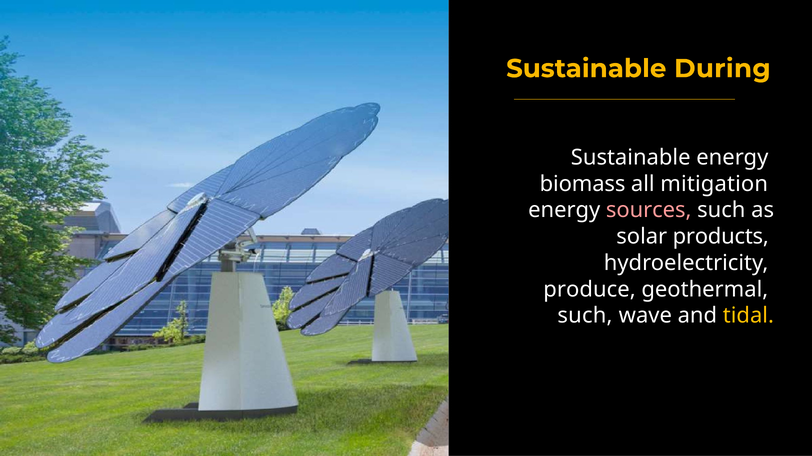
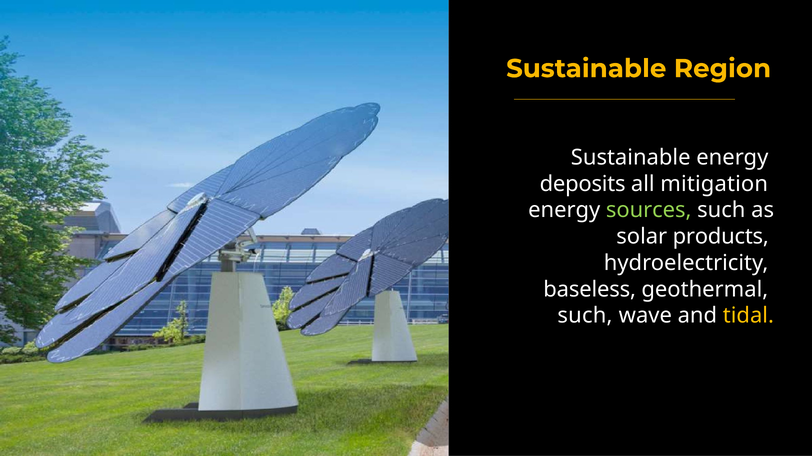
During: During -> Region
biomass: biomass -> deposits
sources colour: pink -> light green
produce: produce -> baseless
